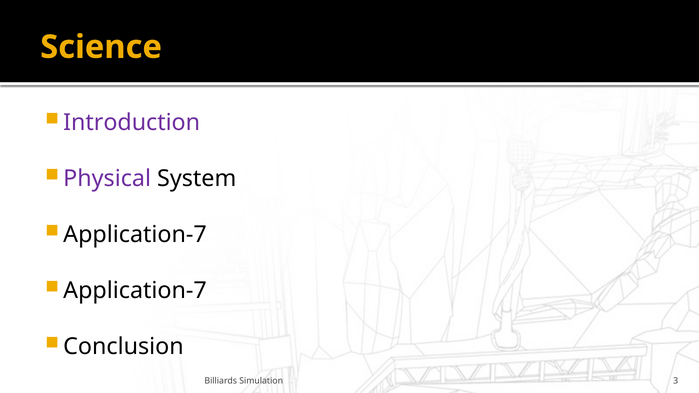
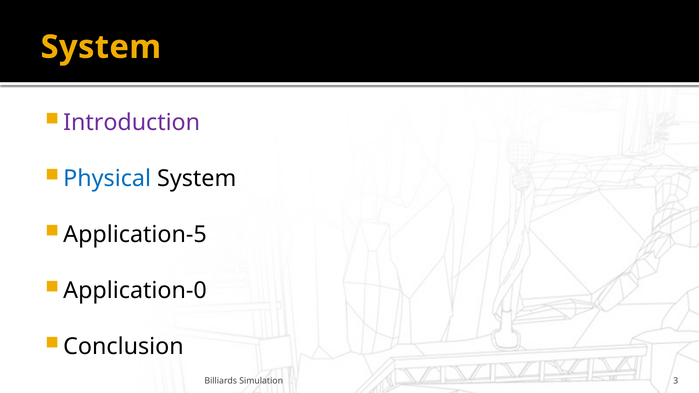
Science at (101, 47): Science -> System
Physical colour: purple -> blue
Application-7 at (135, 235): Application-7 -> Application-5
Application-7 at (135, 291): Application-7 -> Application-0
